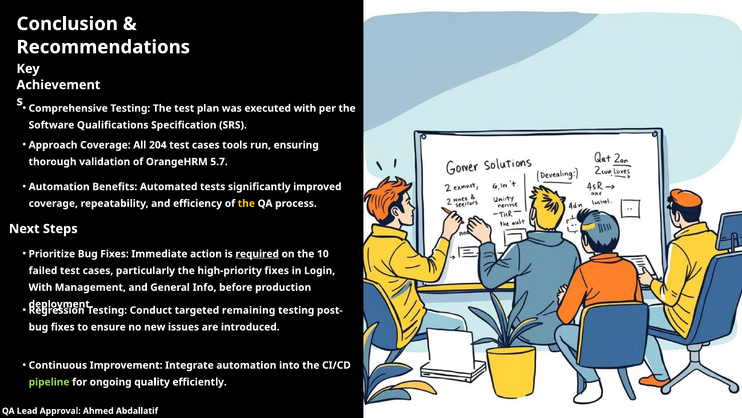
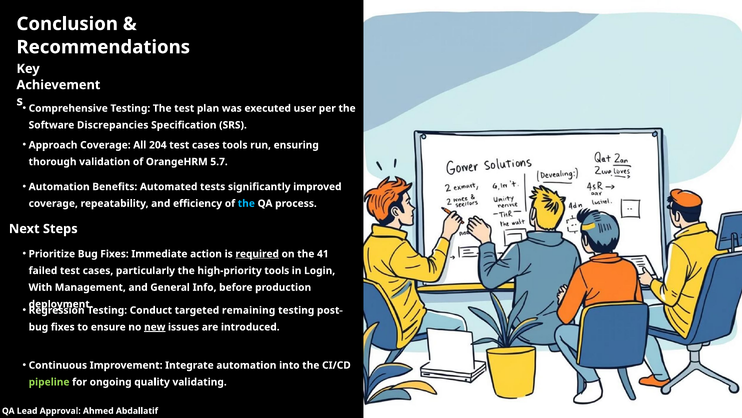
executed with: with -> user
Qualifications: Qualifications -> Discrepancies
the at (246, 203) colour: yellow -> light blue
10: 10 -> 41
high-priority fixes: fixes -> tools
new underline: none -> present
efficiently: efficiently -> validating
